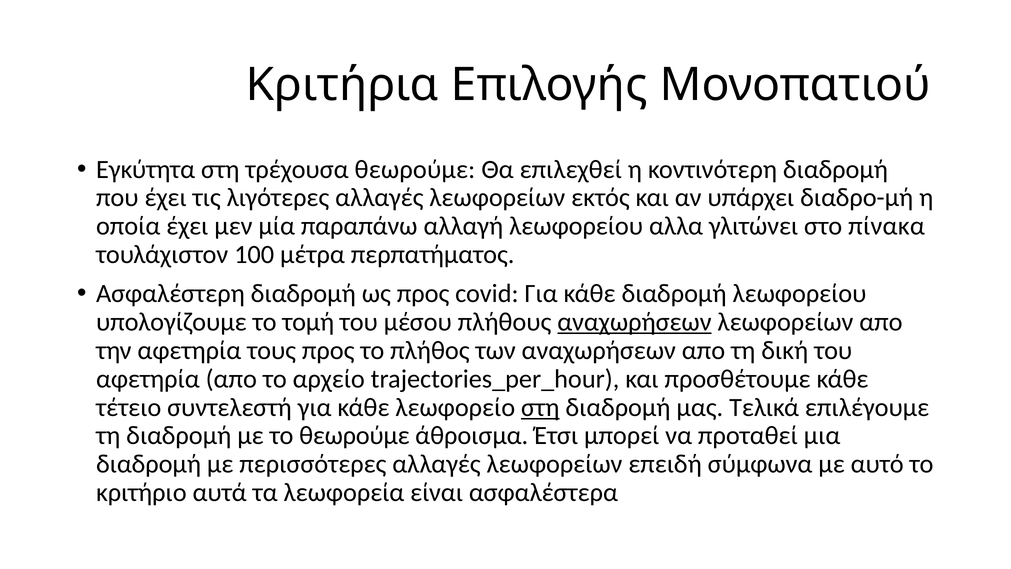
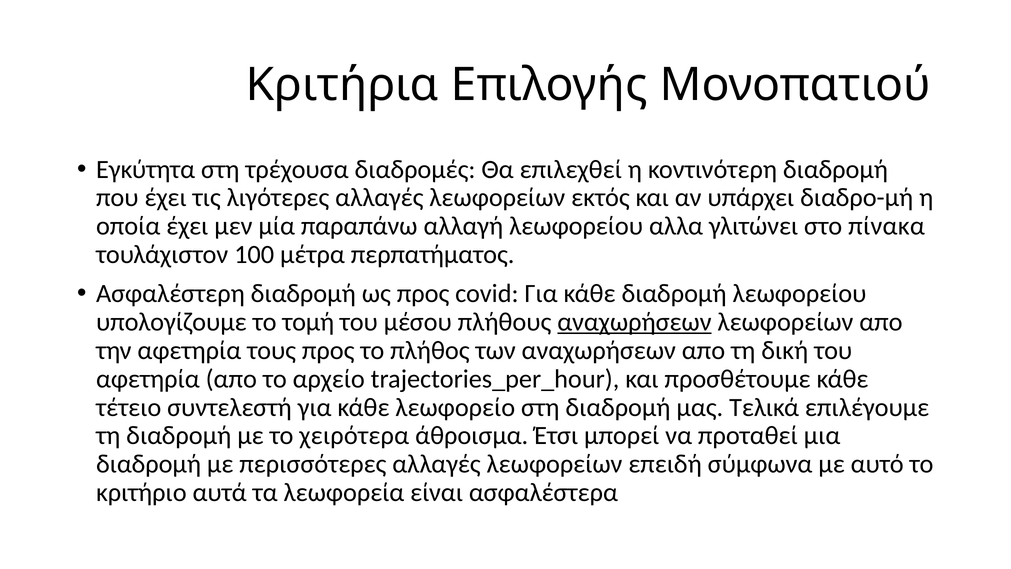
τρέχουσα θεωρούμε: θεωρούμε -> διαδρομές
στη at (540, 407) underline: present -> none
το θεωρούμε: θεωρούμε -> χειρότερα
